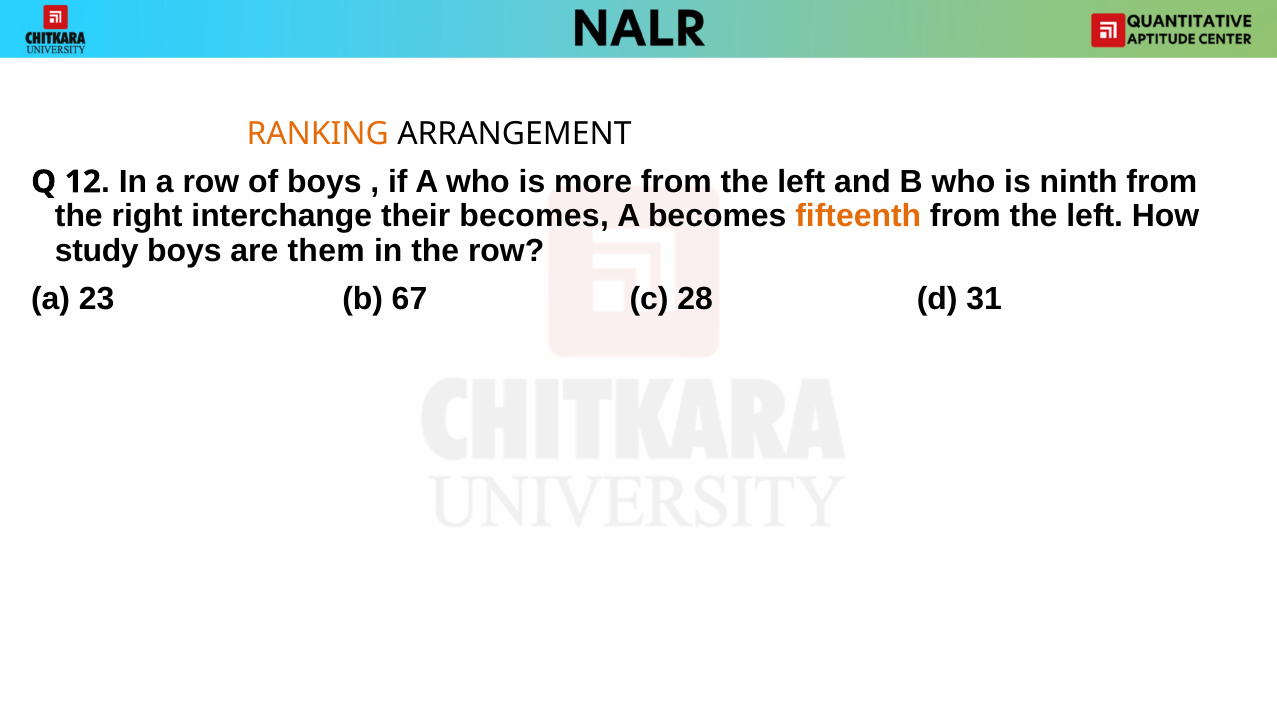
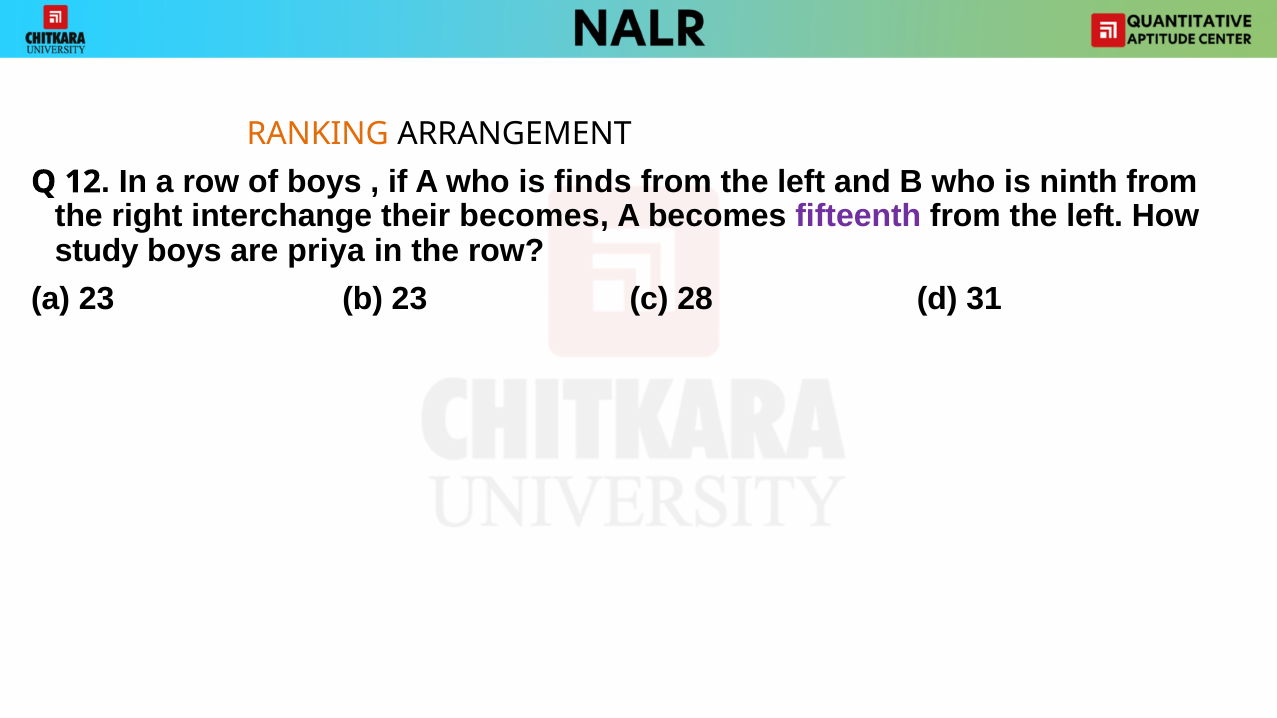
more: more -> finds
fifteenth colour: orange -> purple
them: them -> priya
b 67: 67 -> 23
